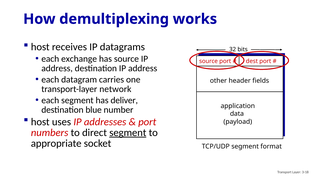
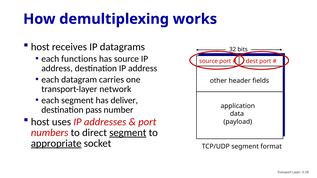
exchange: exchange -> functions
blue: blue -> pass
appropriate underline: none -> present
